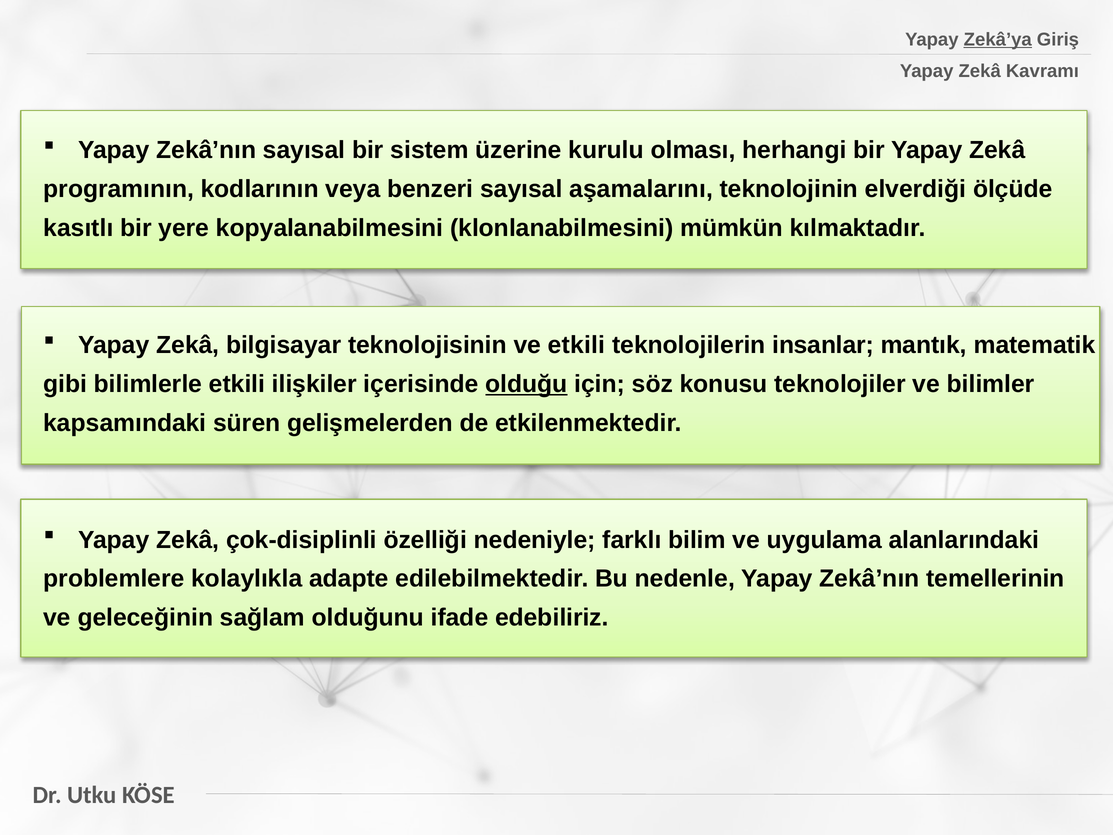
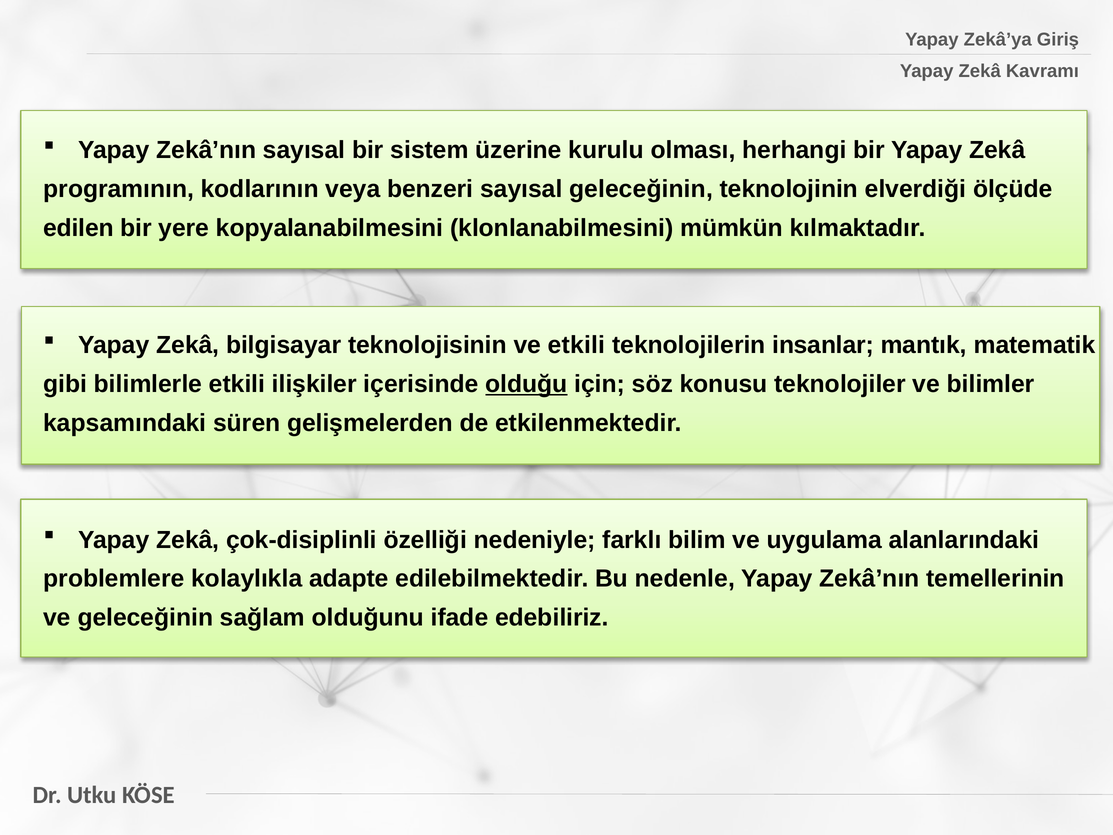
Zekâ’ya underline: present -> none
sayısal aşamalarını: aşamalarını -> geleceğinin
kasıtlı: kasıtlı -> edilen
